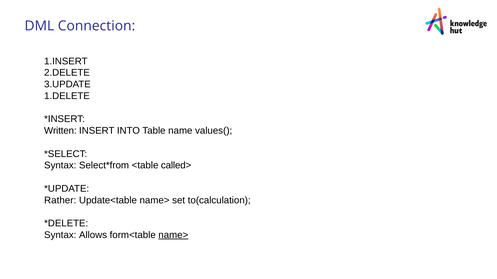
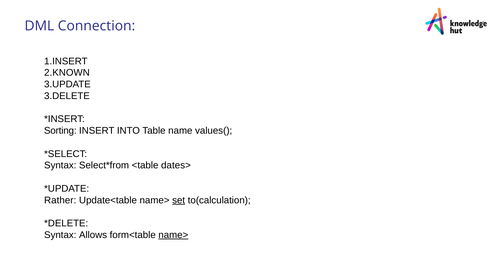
2.DELETE: 2.DELETE -> 2.KNOWN
1.DELETE: 1.DELETE -> 3.DELETE
Written: Written -> Sorting
called>: called> -> dates>
set underline: none -> present
